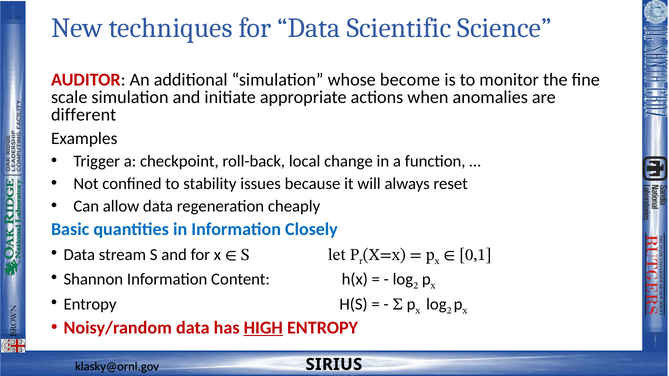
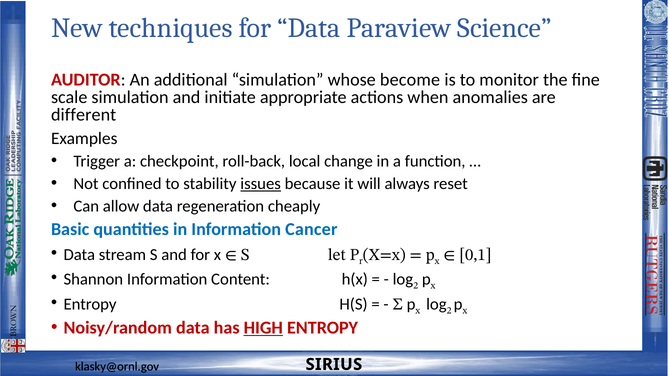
Scientific: Scientific -> Paraview
issues underline: none -> present
Closely: Closely -> Cancer
